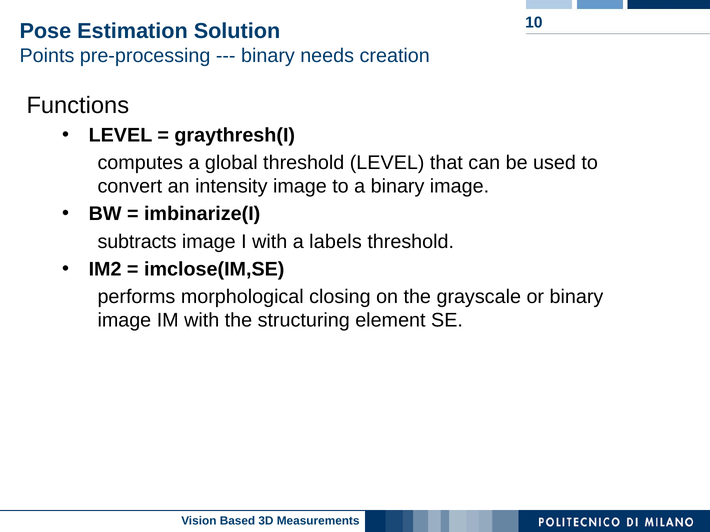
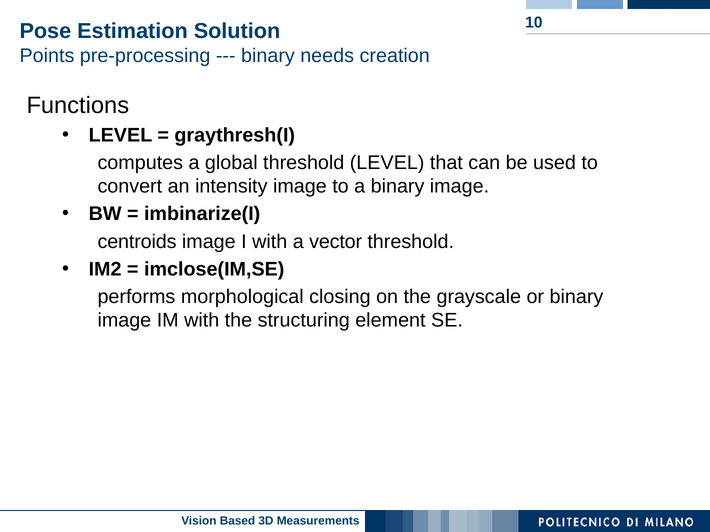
subtracts: subtracts -> centroids
labels: labels -> vector
